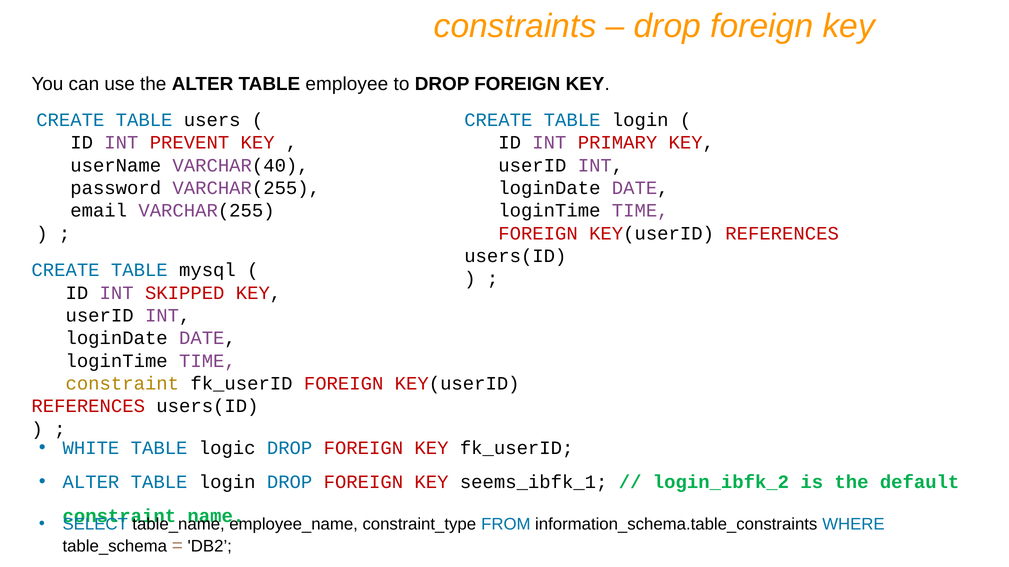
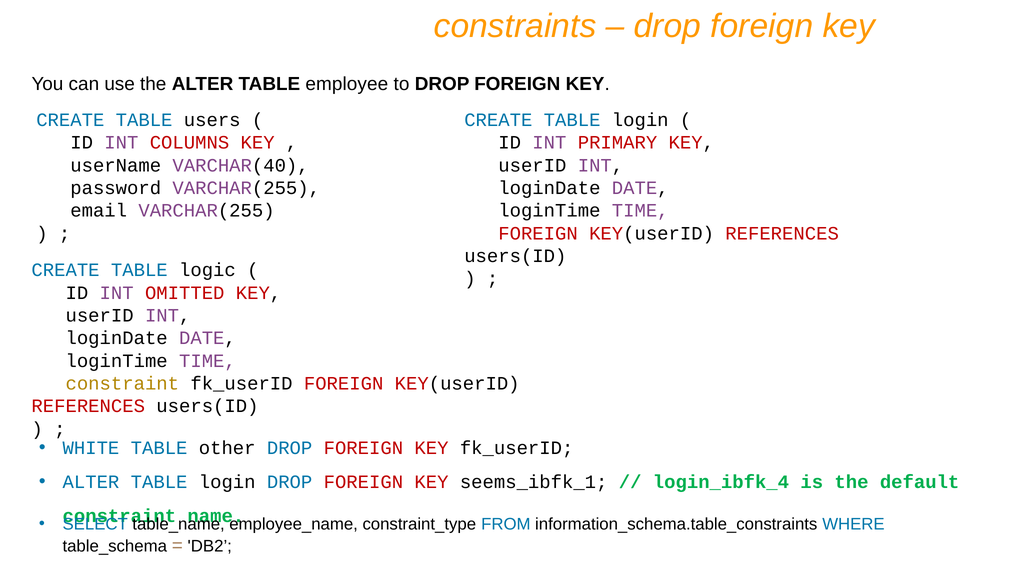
PREVENT: PREVENT -> COLUMNS
mysql: mysql -> logic
SKIPPED: SKIPPED -> OMITTED
logic: logic -> other
login_ibfk_2: login_ibfk_2 -> login_ibfk_4
